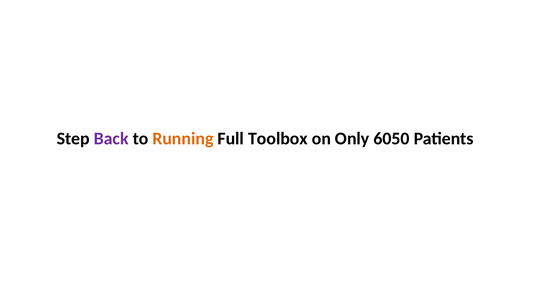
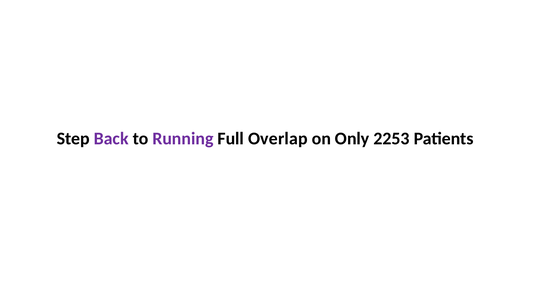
Running colour: orange -> purple
Toolbox: Toolbox -> Overlap
6050: 6050 -> 2253
